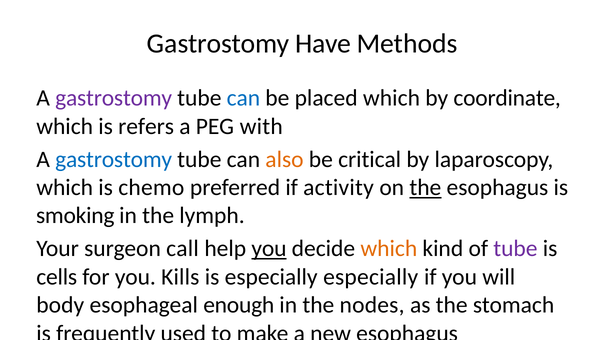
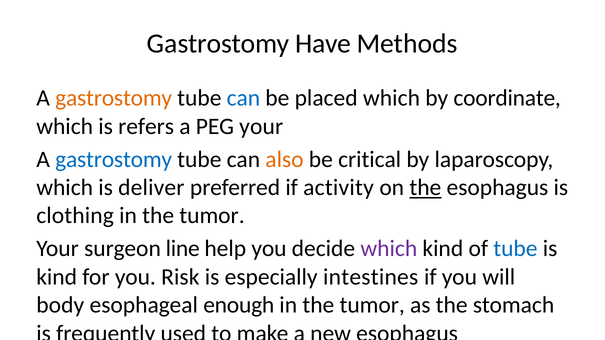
gastrostomy at (114, 98) colour: purple -> orange
PEG with: with -> your
chemo: chemo -> deliver
smoking: smoking -> clothing
lymph at (212, 216): lymph -> tumor
call: call -> line
you at (269, 249) underline: present -> none
which at (389, 249) colour: orange -> purple
tube at (515, 249) colour: purple -> blue
cells at (57, 277): cells -> kind
Kills: Kills -> Risk
especially especially: especially -> intestines
nodes at (372, 305): nodes -> tumor
